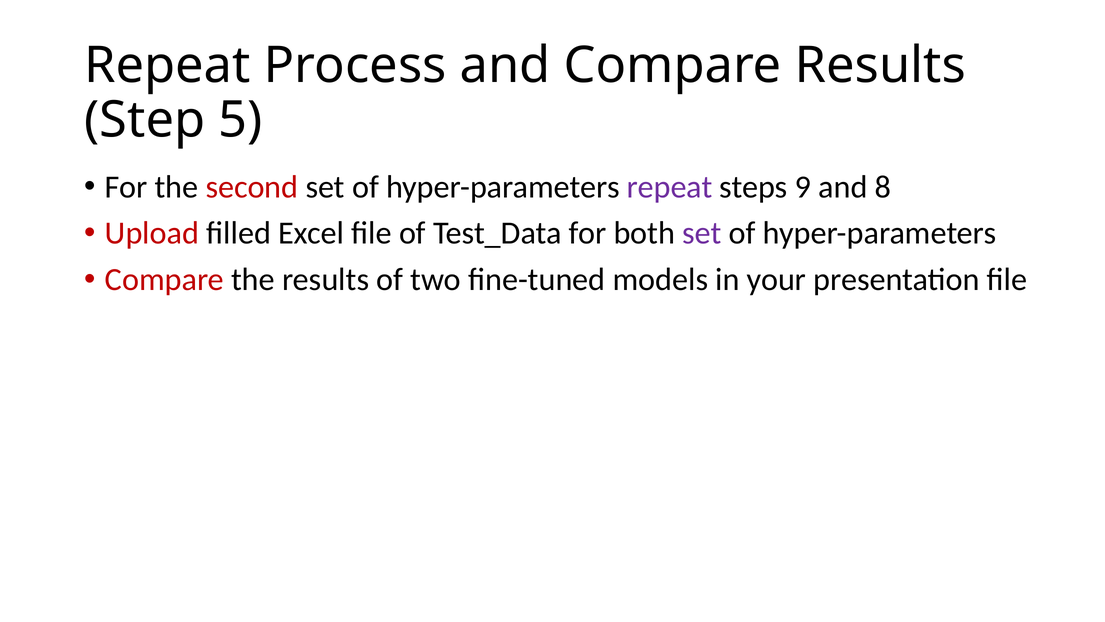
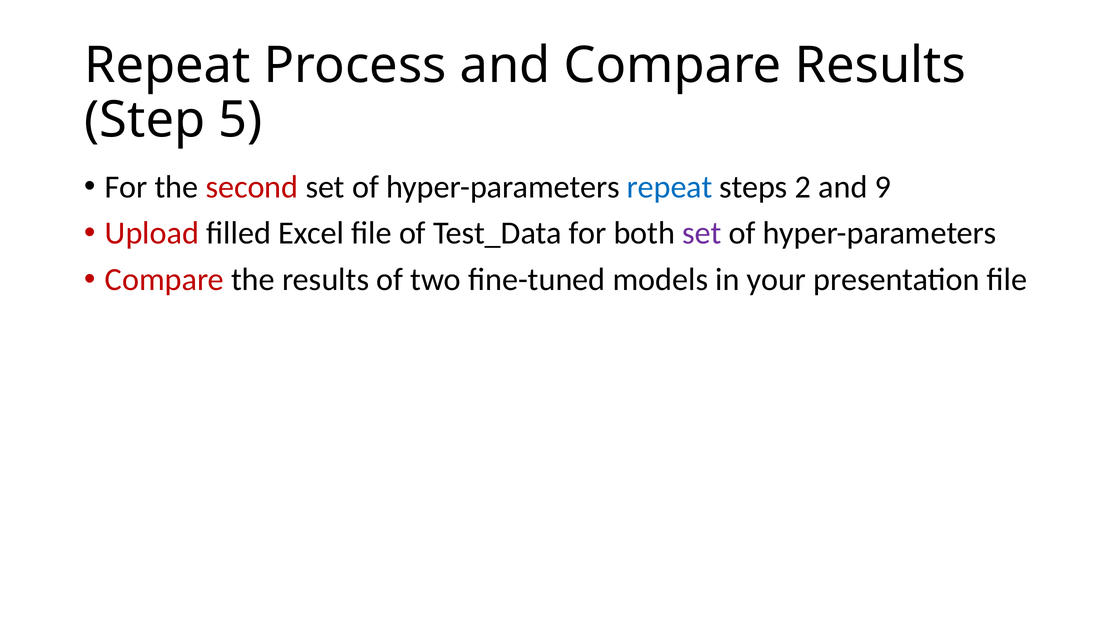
repeat at (670, 187) colour: purple -> blue
9: 9 -> 2
8: 8 -> 9
